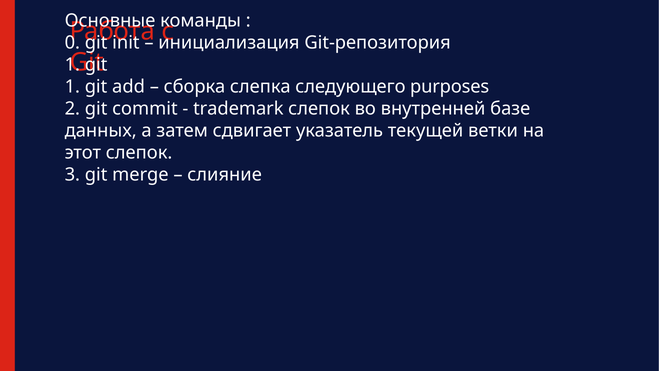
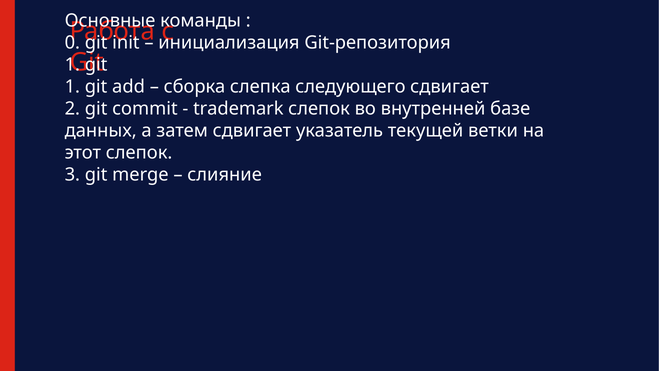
следующего purposes: purposes -> сдвигает
